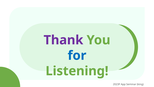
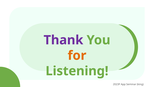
for colour: blue -> orange
